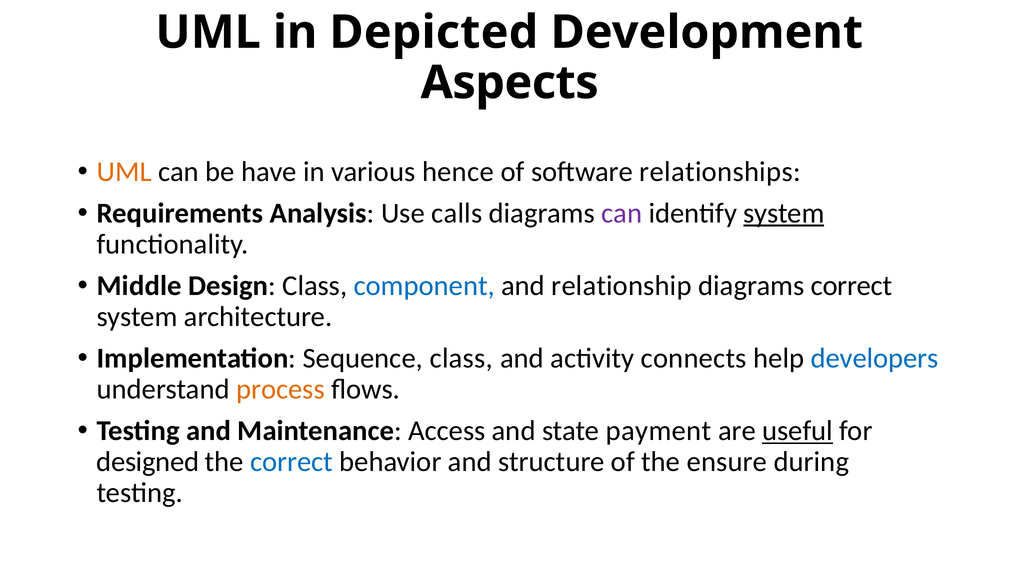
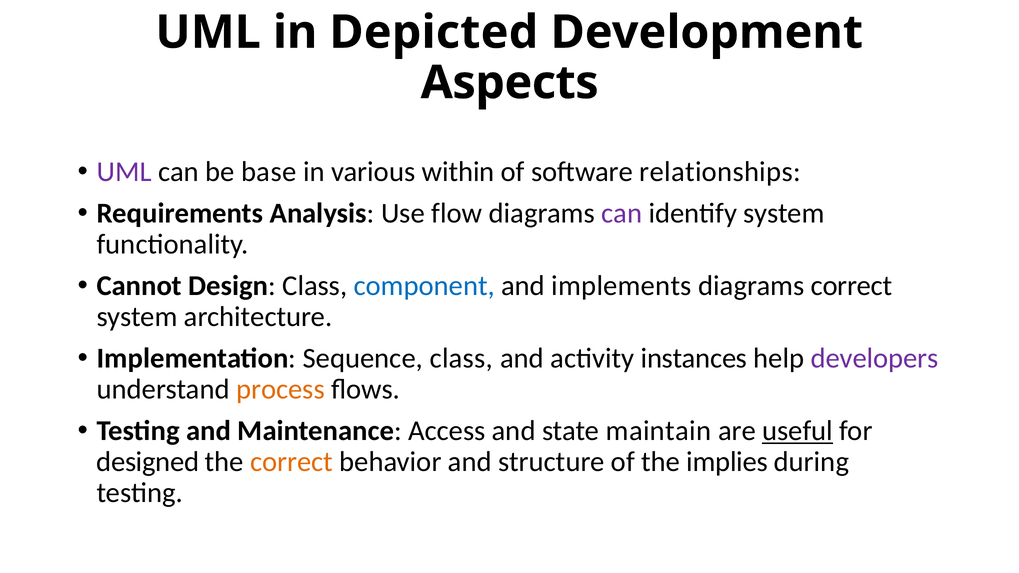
UML at (124, 172) colour: orange -> purple
have: have -> base
hence: hence -> within
calls: calls -> flow
system at (784, 213) underline: present -> none
Middle: Middle -> Cannot
relationship: relationship -> implements
connects: connects -> instances
developers colour: blue -> purple
payment: payment -> maintain
correct at (292, 462) colour: blue -> orange
ensure: ensure -> implies
